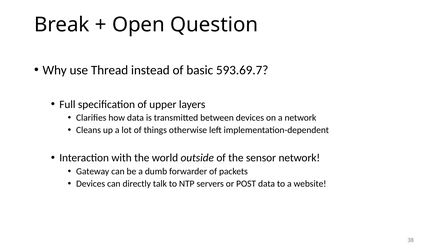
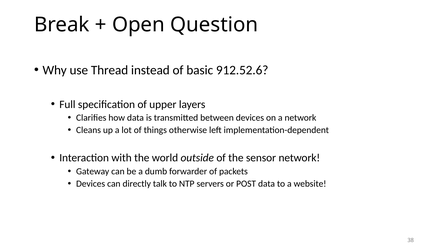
593.69.7: 593.69.7 -> 912.52.6
